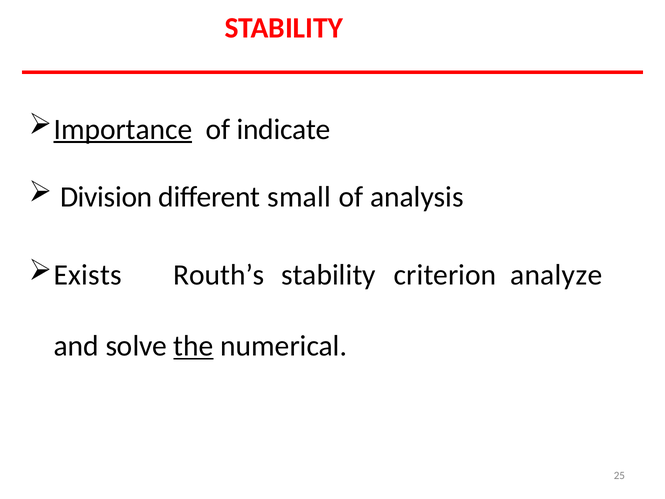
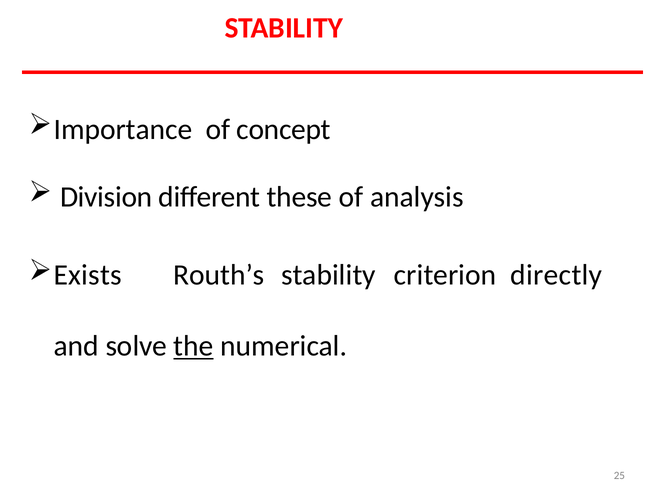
Importance underline: present -> none
indicate: indicate -> concept
small: small -> these
analyze: analyze -> directly
